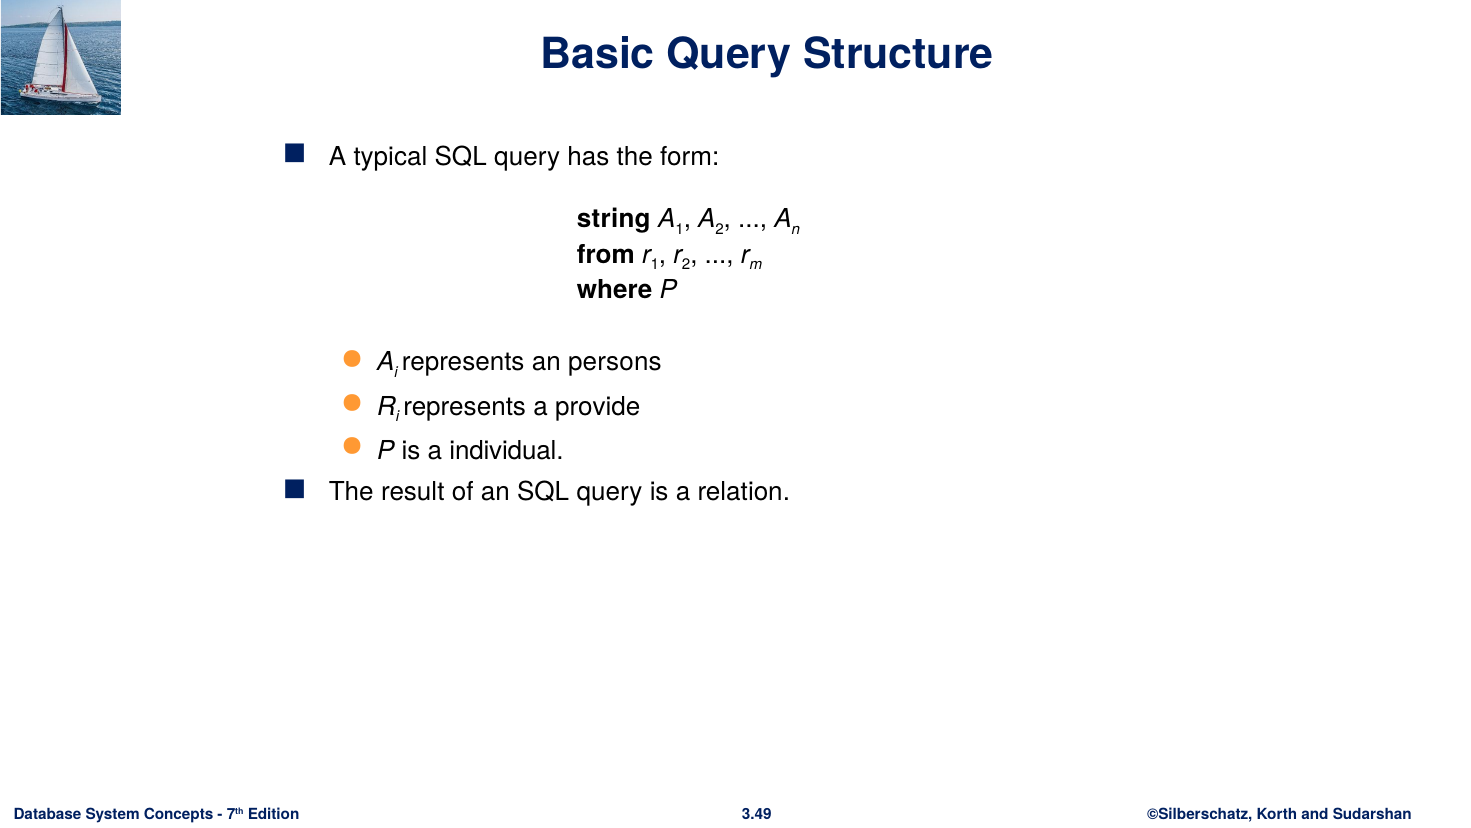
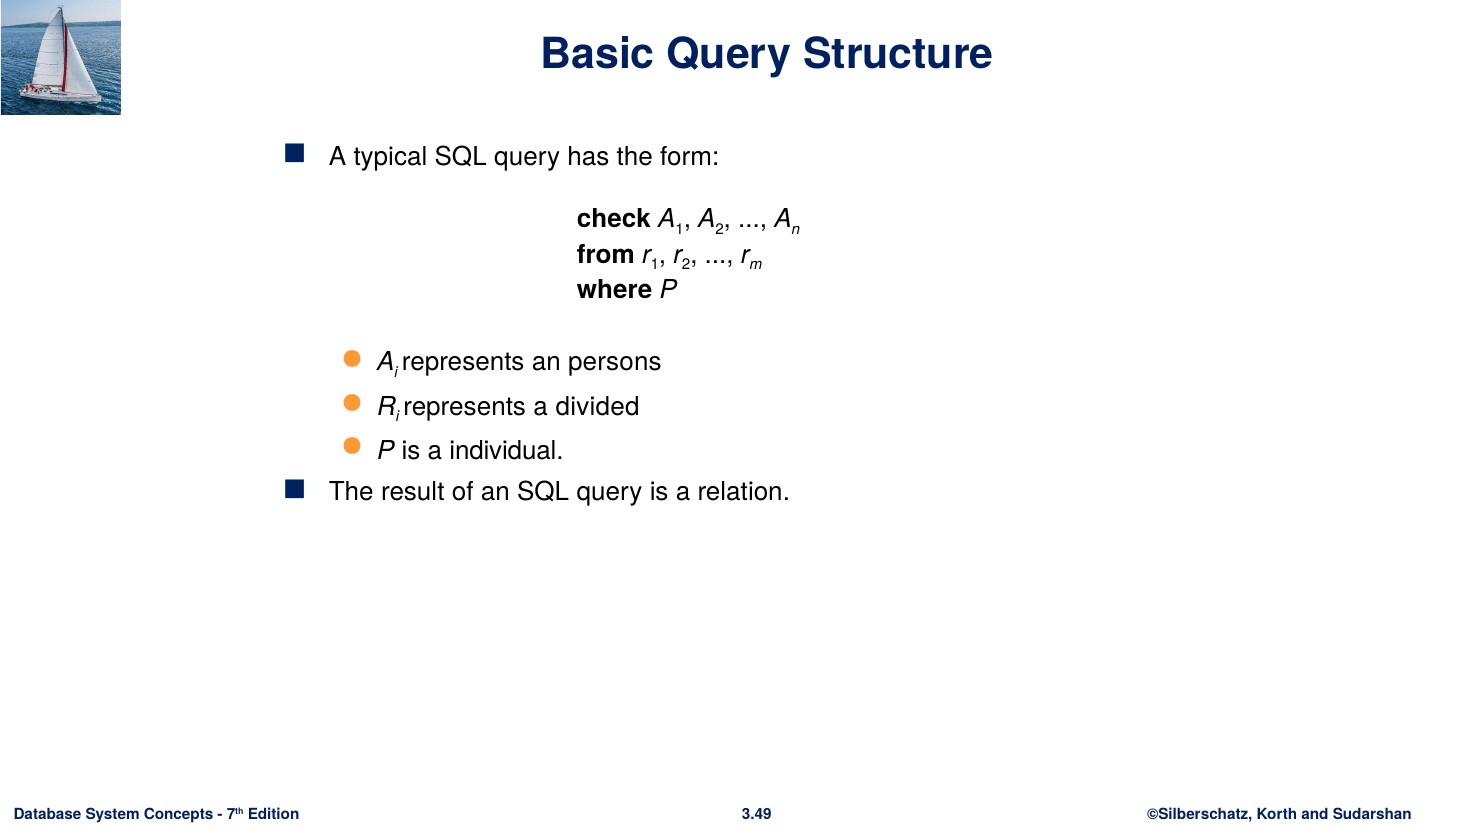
string: string -> check
provide: provide -> divided
